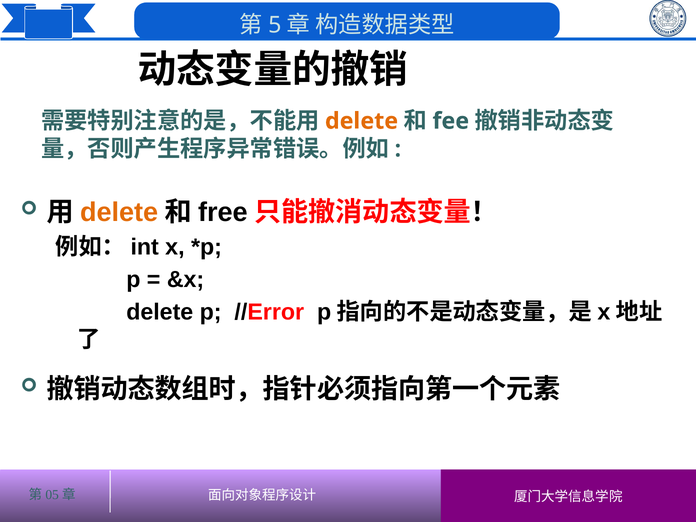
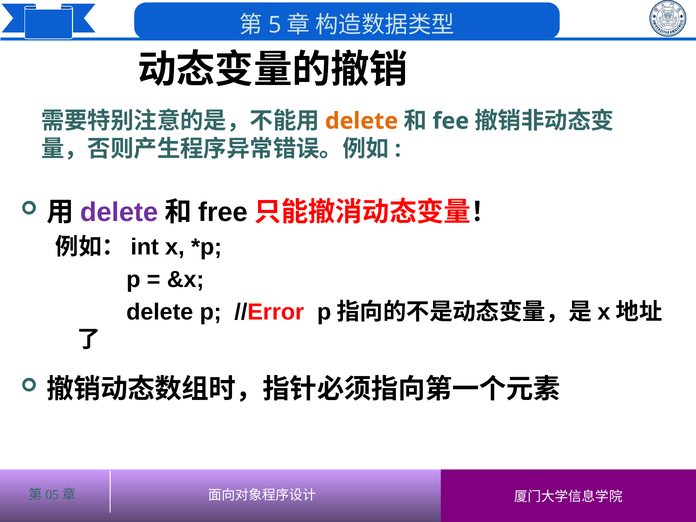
delete at (119, 212) colour: orange -> purple
